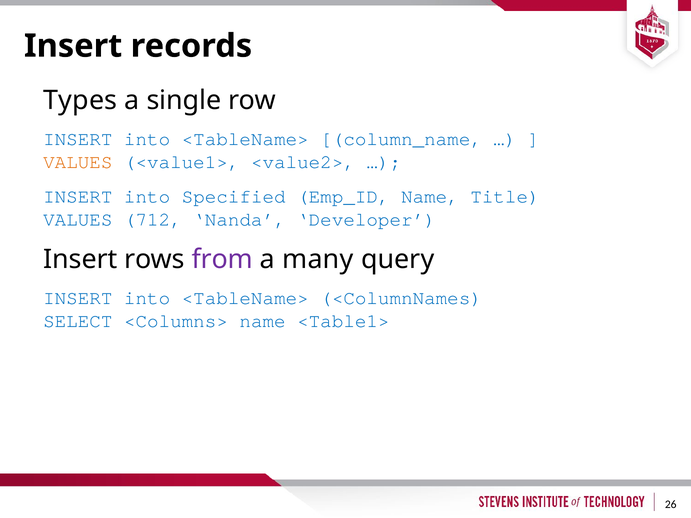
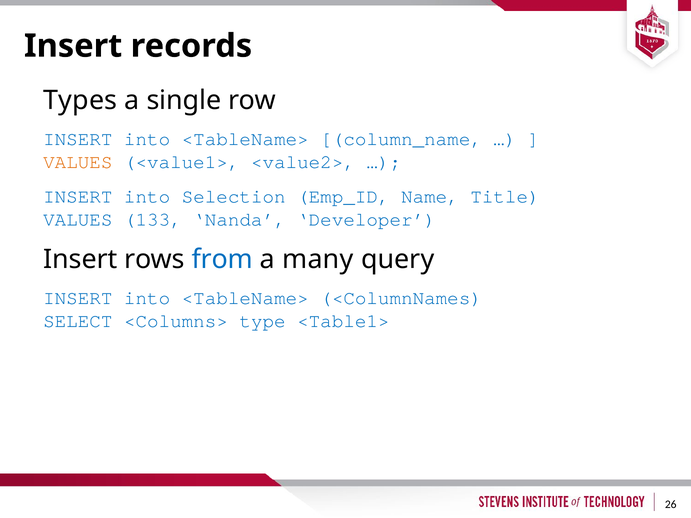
Specified: Specified -> Selection
712: 712 -> 133
from colour: purple -> blue
<Columns> name: name -> type
